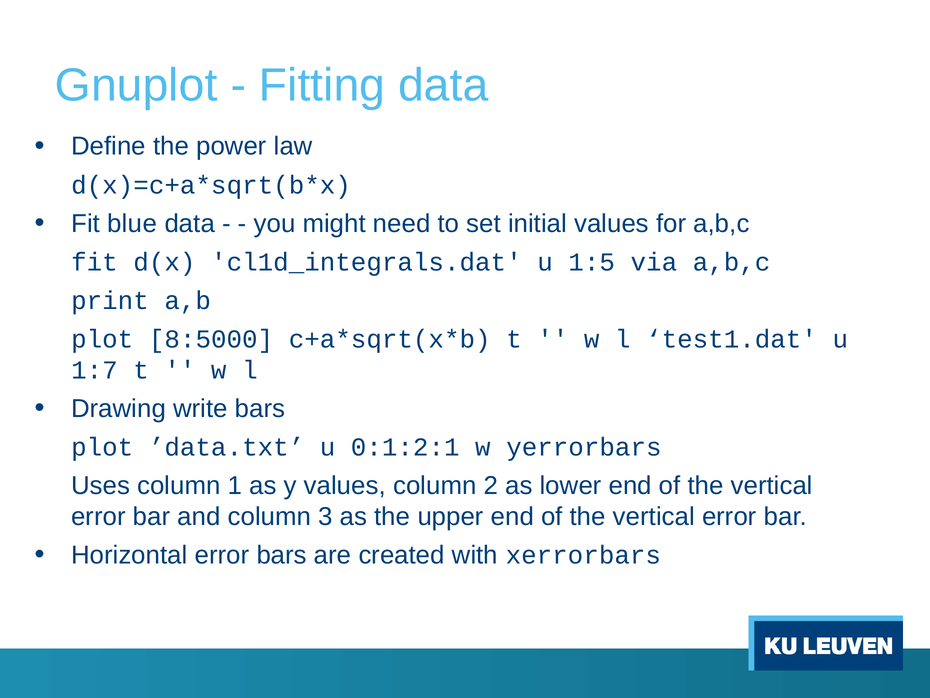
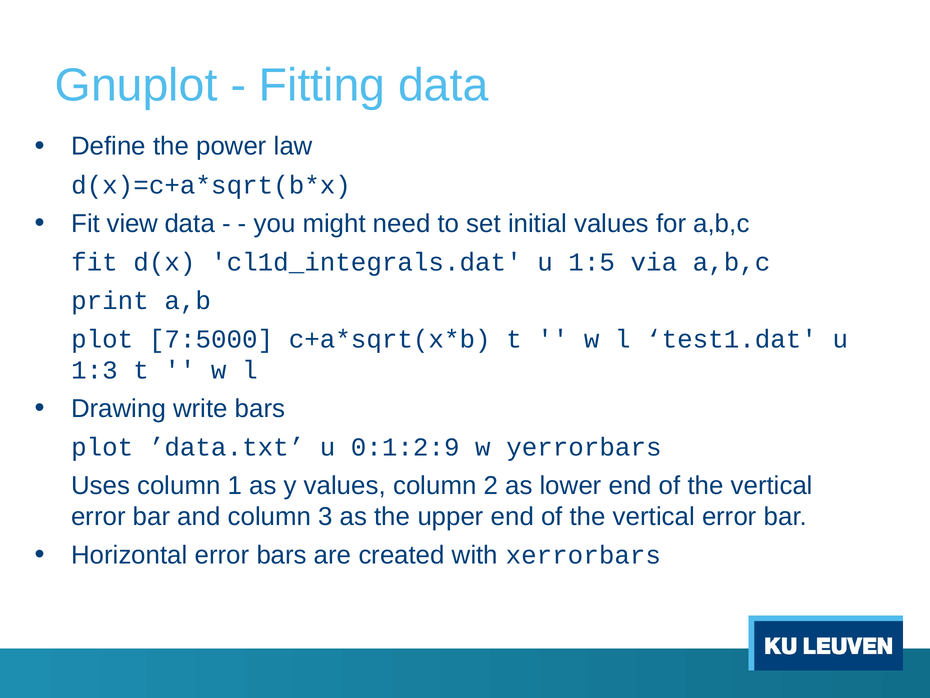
blue: blue -> view
8:5000: 8:5000 -> 7:5000
1:7: 1:7 -> 1:3
0:1:2:1: 0:1:2:1 -> 0:1:2:9
